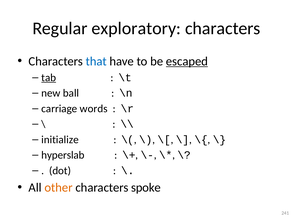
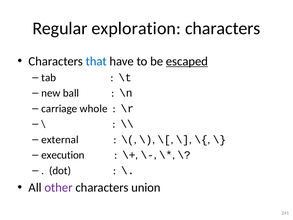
exploratory: exploratory -> exploration
tab underline: present -> none
words: words -> whole
initialize: initialize -> external
hyperslab: hyperslab -> execution
other colour: orange -> purple
spoke: spoke -> union
